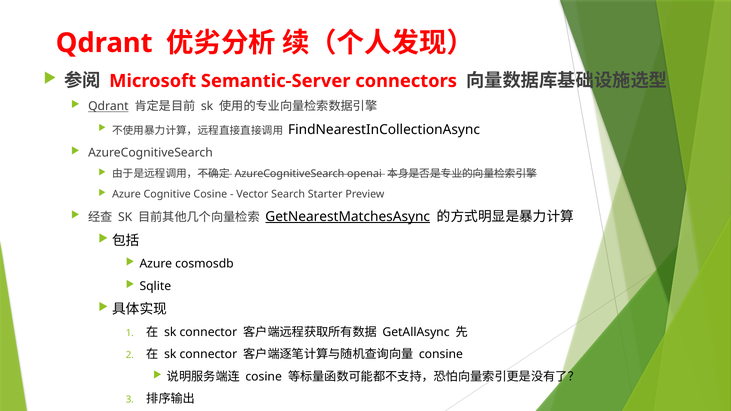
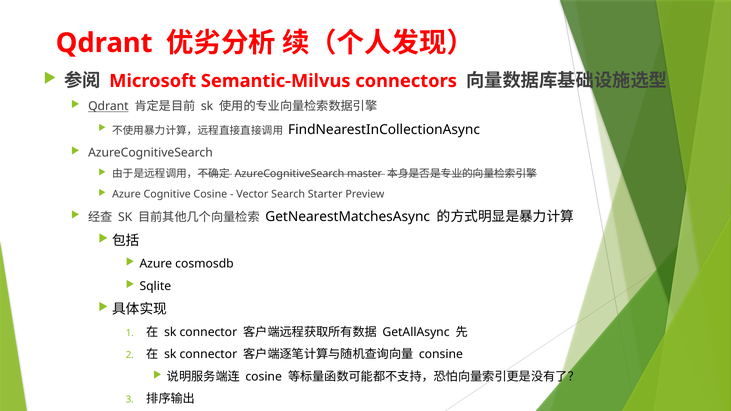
Semantic-Server: Semantic-Server -> Semantic-Milvus
openai: openai -> master
GetNearestMatchesAsync underline: present -> none
